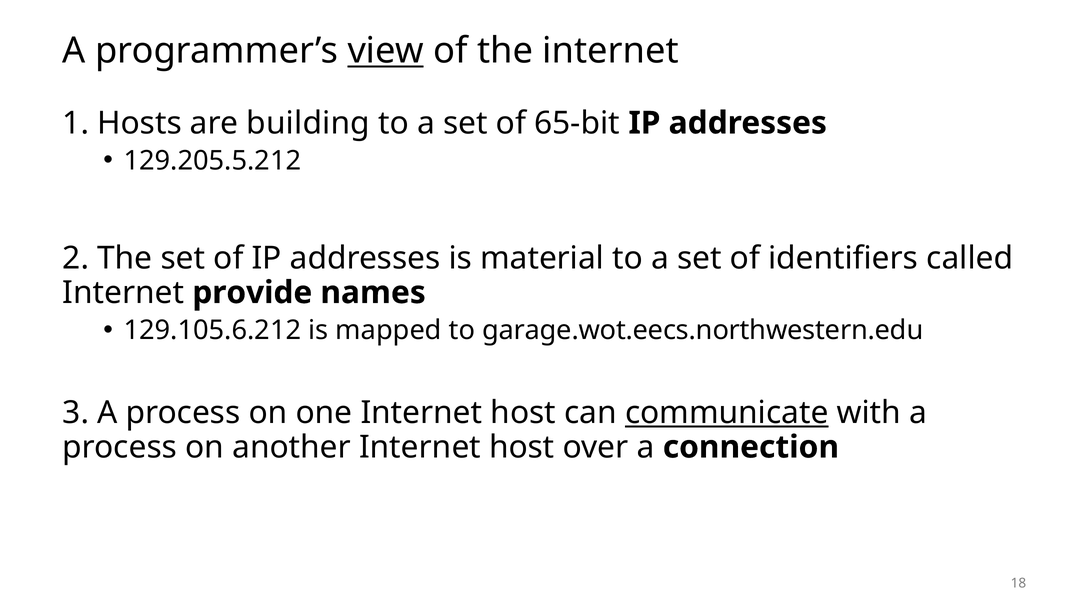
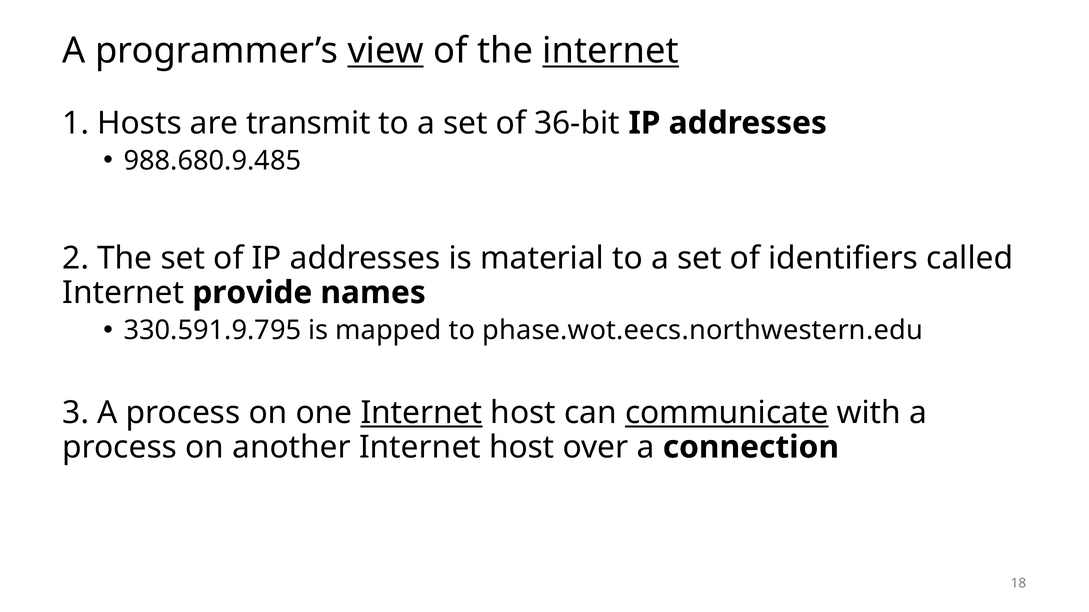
internet at (611, 51) underline: none -> present
building: building -> transmit
65-bit: 65-bit -> 36-bit
129.205.5.212: 129.205.5.212 -> 988.680.9.485
129.105.6.212: 129.105.6.212 -> 330.591.9.795
garage.wot.eecs.northwestern.edu: garage.wot.eecs.northwestern.edu -> phase.wot.eecs.northwestern.edu
Internet at (421, 413) underline: none -> present
